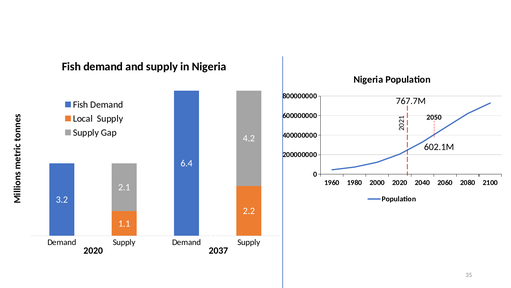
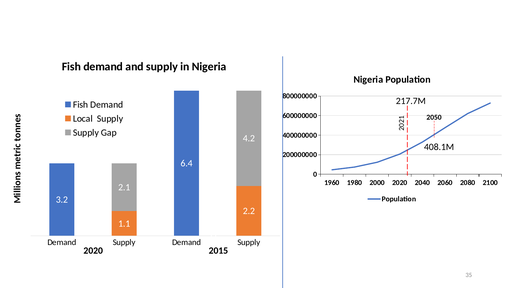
767.7M: 767.7M -> 217.7M
602.1M: 602.1M -> 408.1M
2037: 2037 -> 2015
